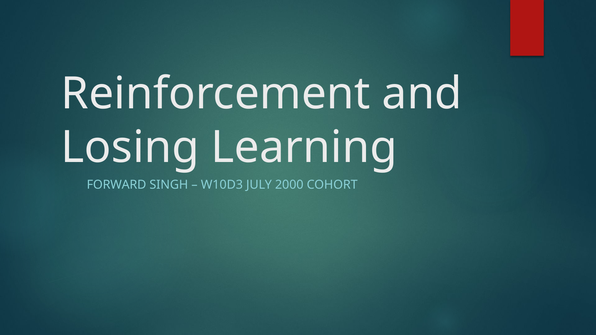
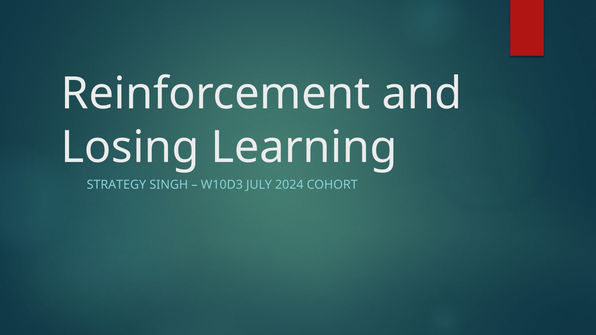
FORWARD: FORWARD -> STRATEGY
2000: 2000 -> 2024
